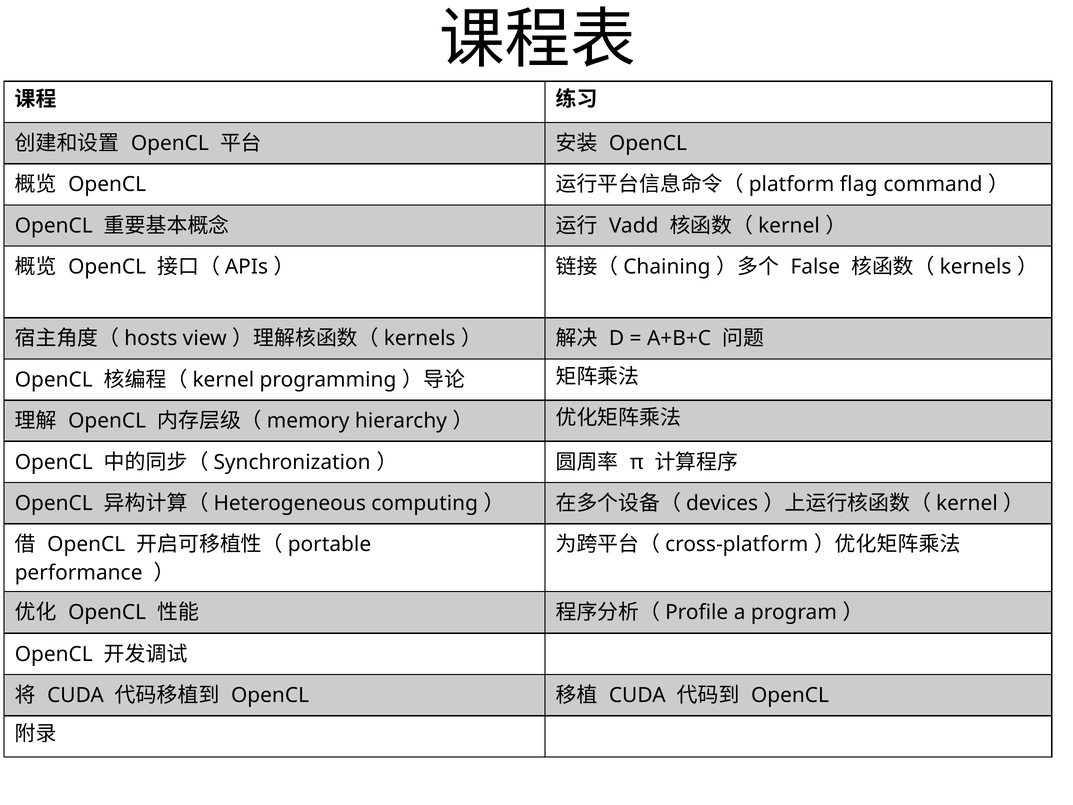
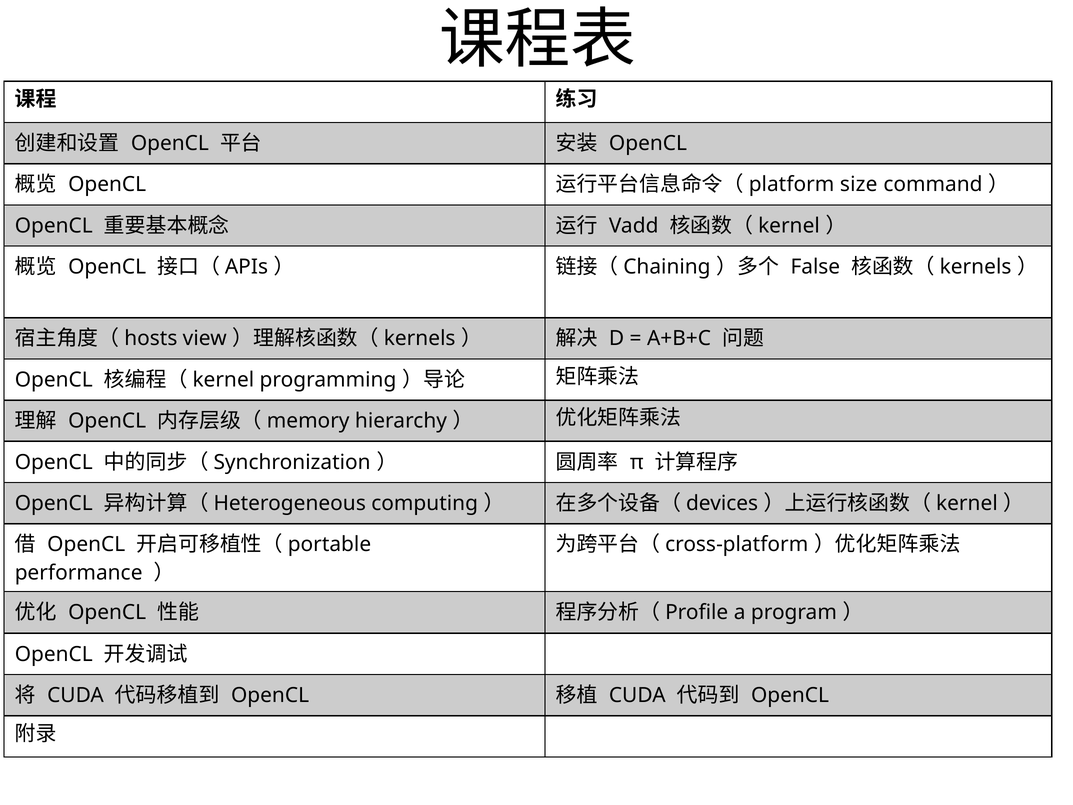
flag: flag -> size
